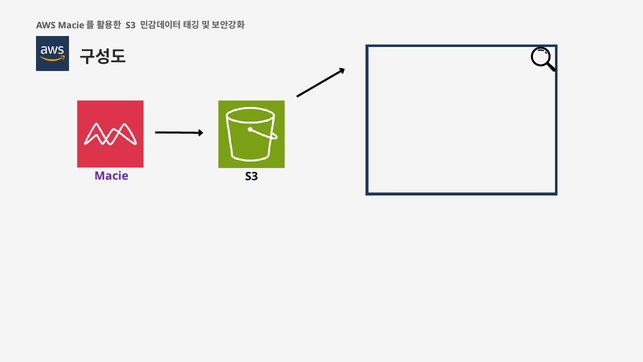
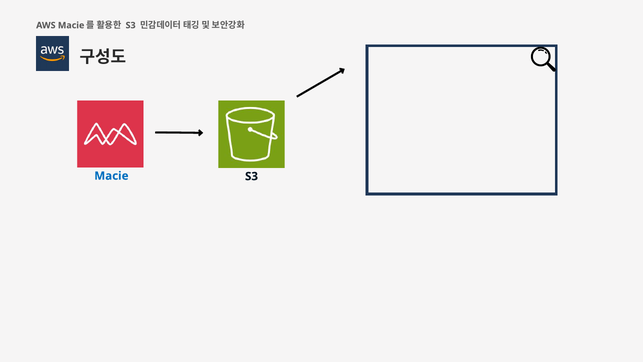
Macie at (111, 176) colour: purple -> blue
